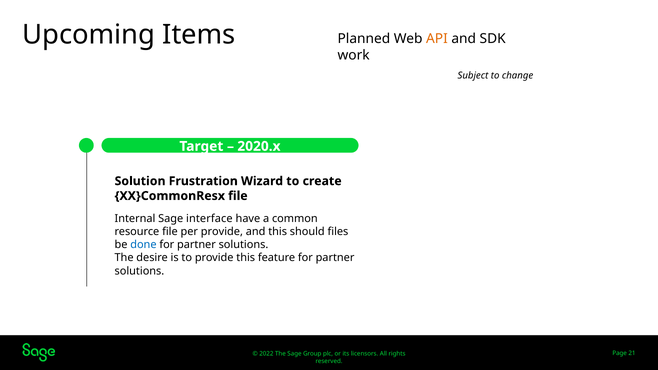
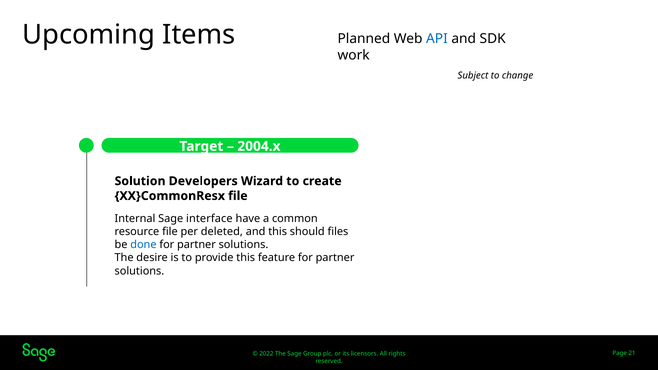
API colour: orange -> blue
2020.x: 2020.x -> 2004.x
Frustration: Frustration -> Developers
per provide: provide -> deleted
